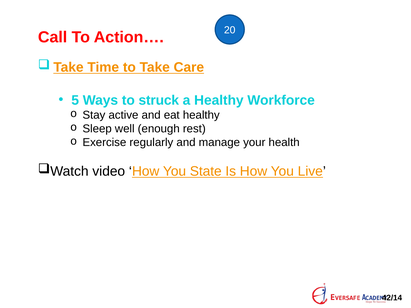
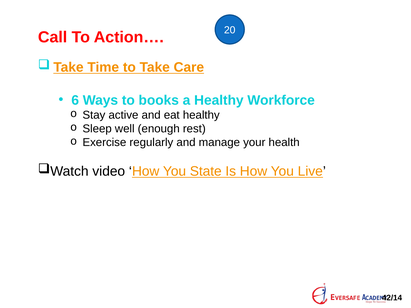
5: 5 -> 6
struck: struck -> books
